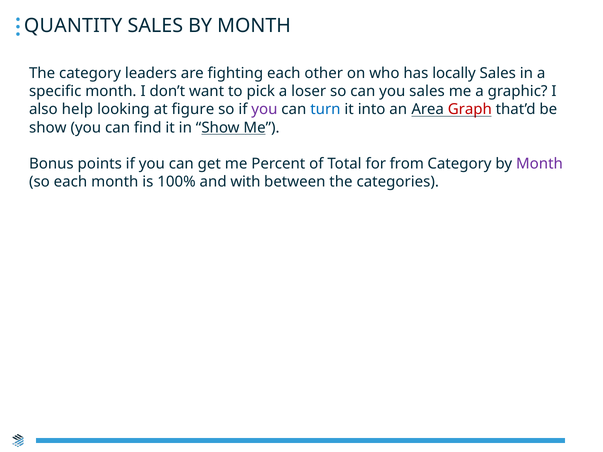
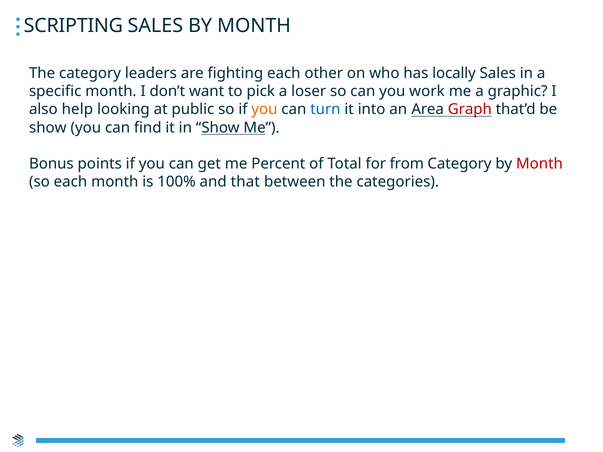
QUANTITY: QUANTITY -> SCRIPTING
you sales: sales -> work
figure: figure -> public
you at (264, 110) colour: purple -> orange
Month at (539, 164) colour: purple -> red
with: with -> that
